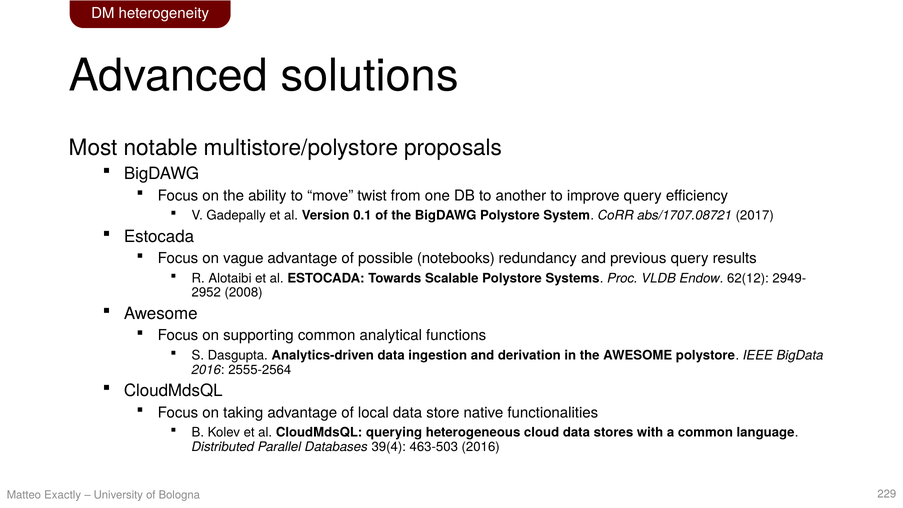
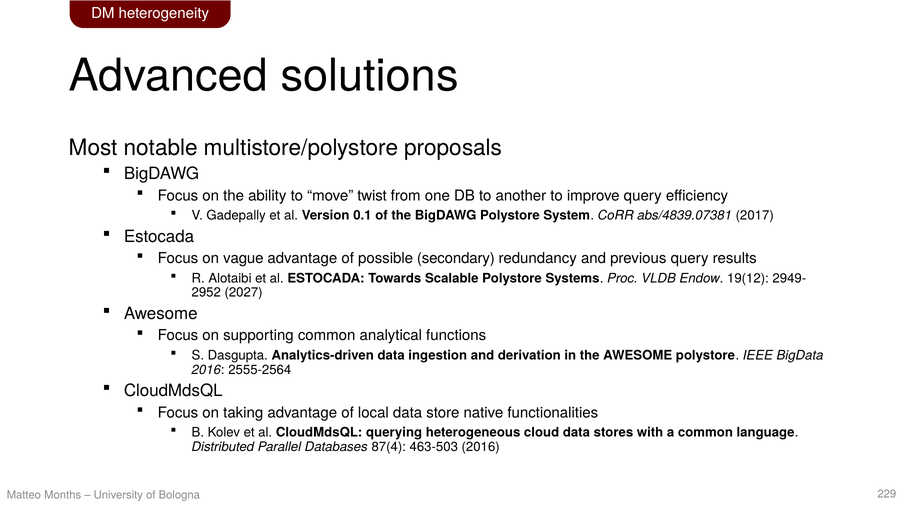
abs/1707.08721: abs/1707.08721 -> abs/4839.07381
notebooks: notebooks -> secondary
62(12: 62(12 -> 19(12
2008: 2008 -> 2027
39(4: 39(4 -> 87(4
Exactly: Exactly -> Months
